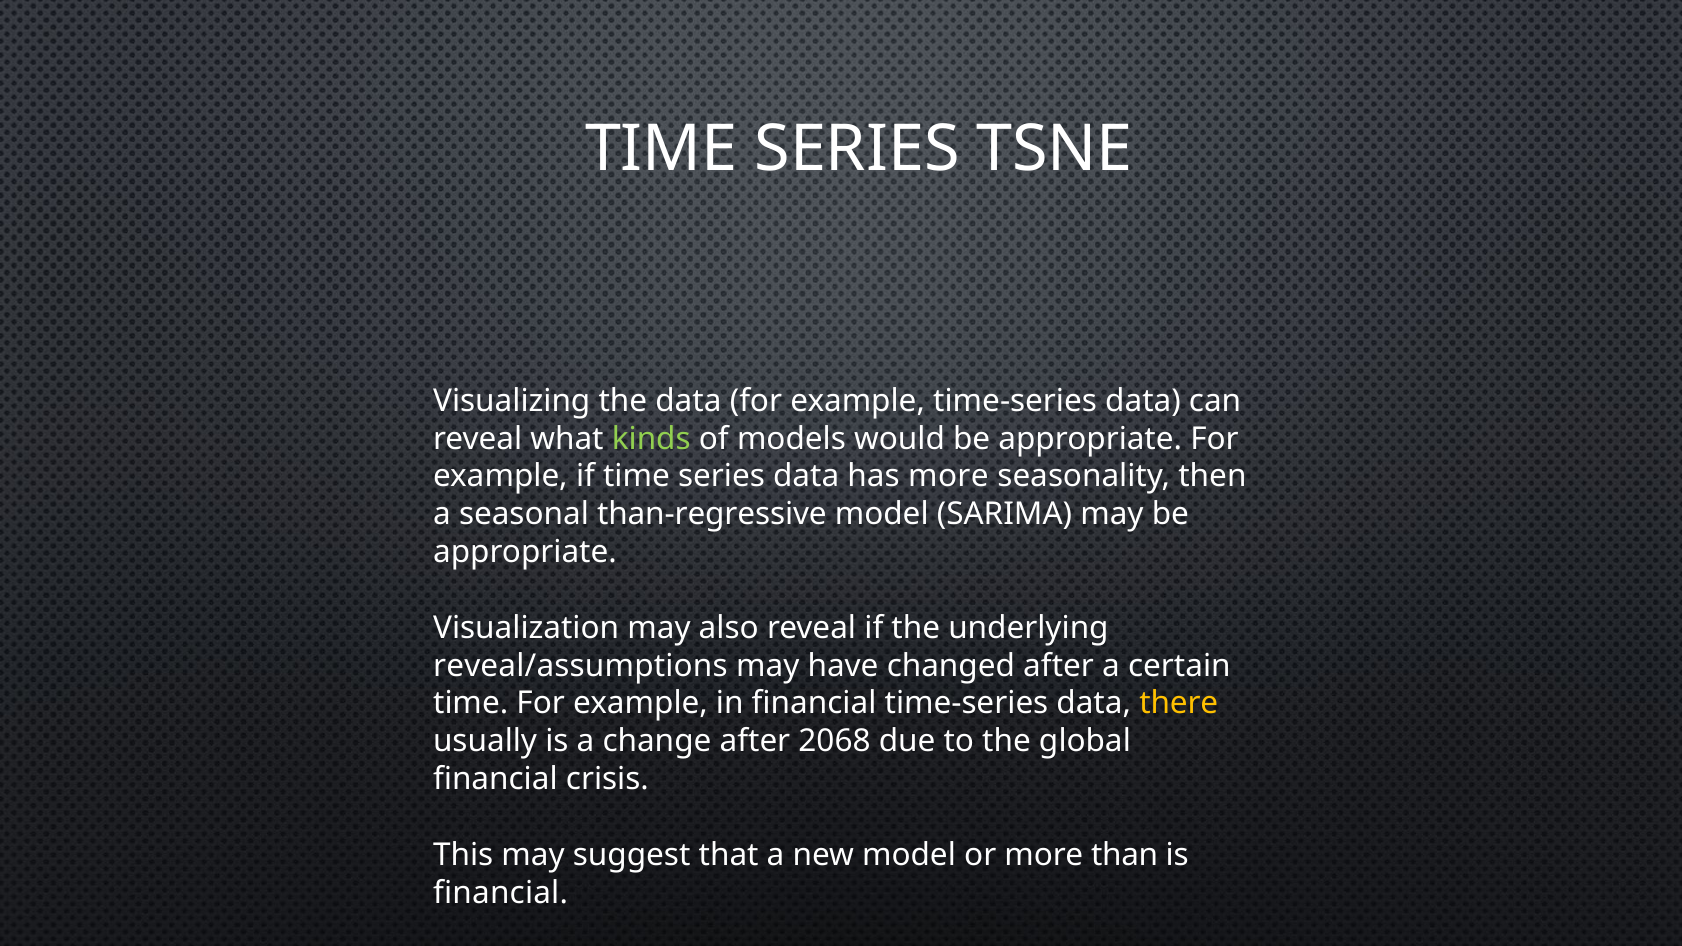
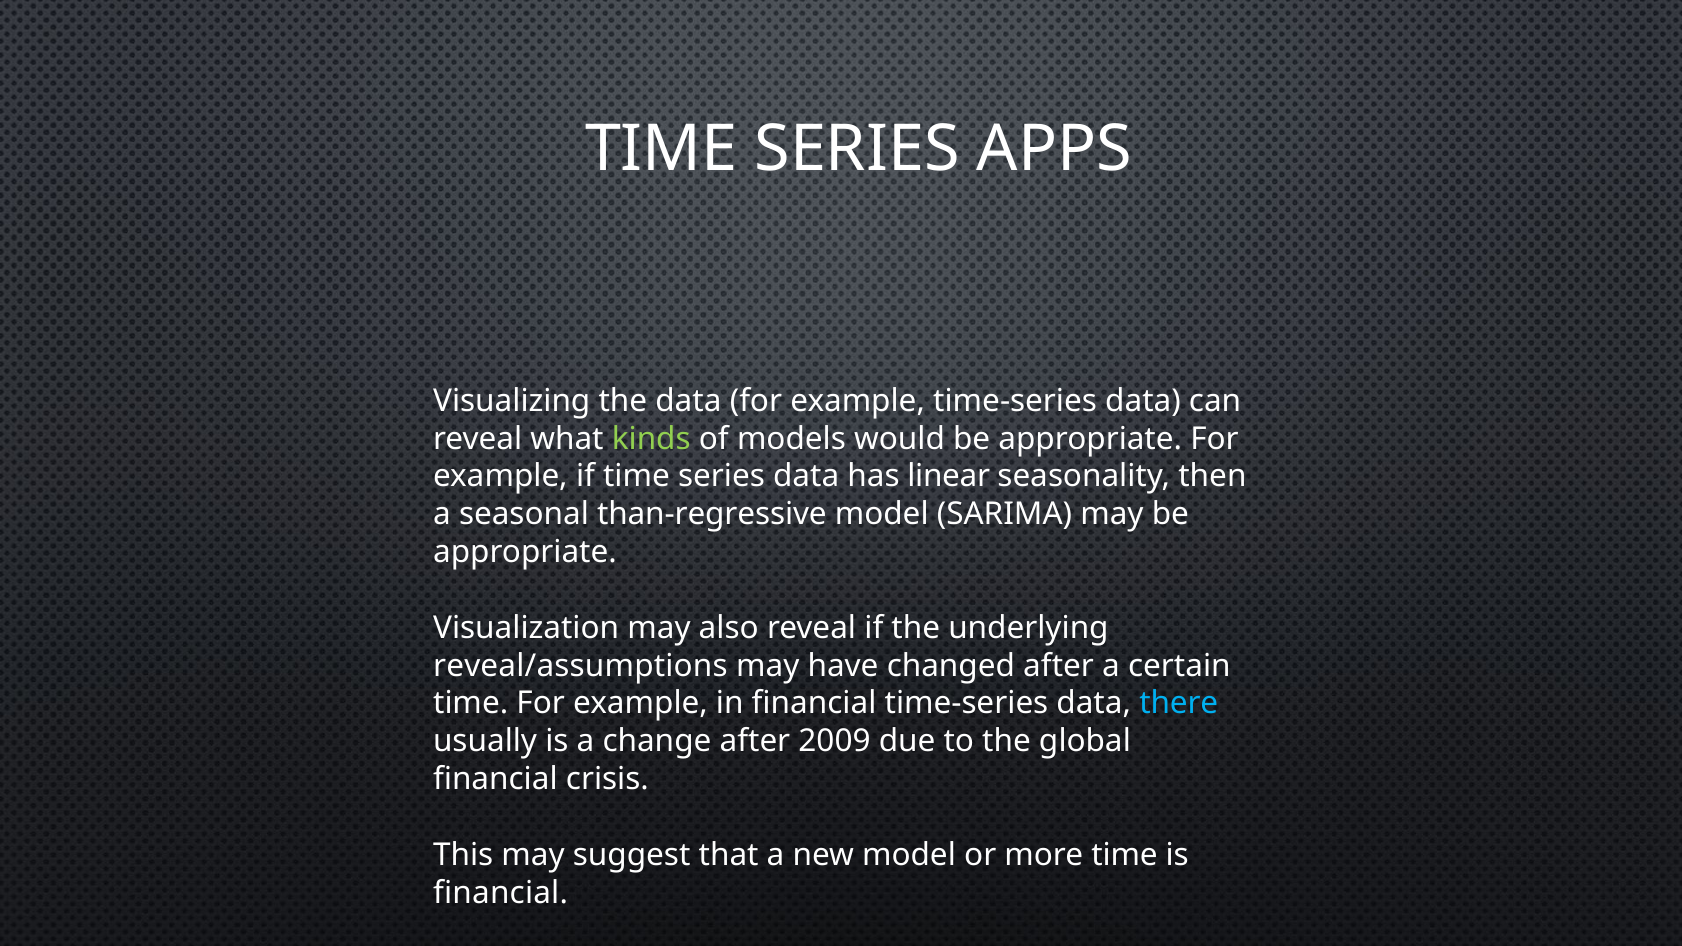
TSNE: TSNE -> APPS
has more: more -> linear
there colour: yellow -> light blue
2068: 2068 -> 2009
more than: than -> time
